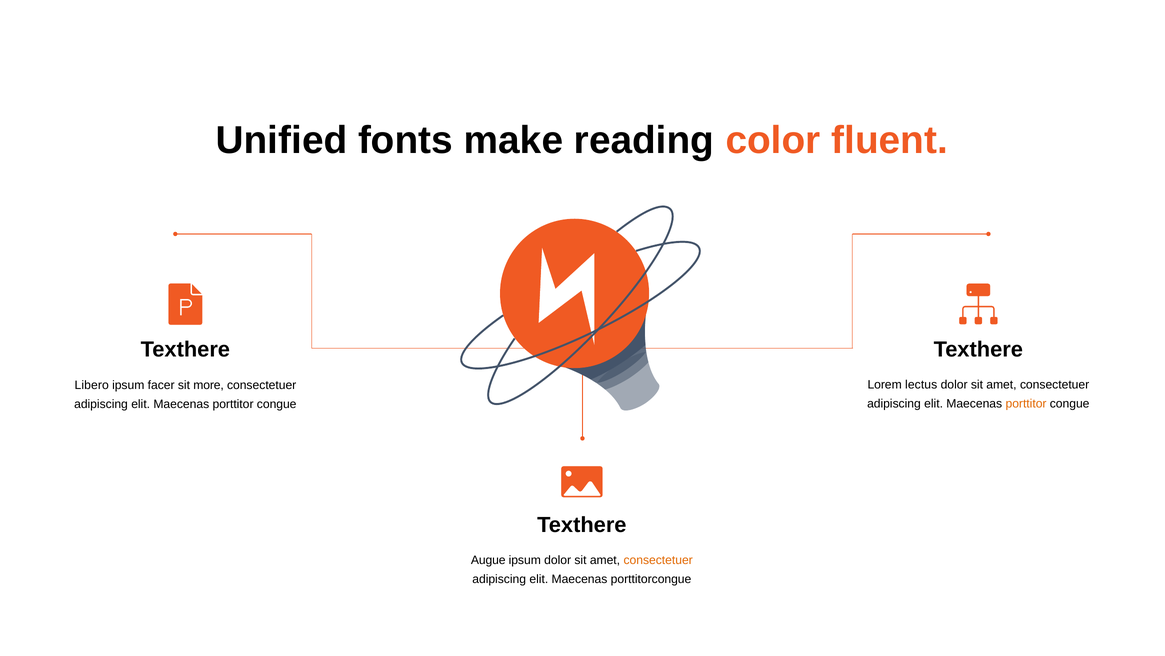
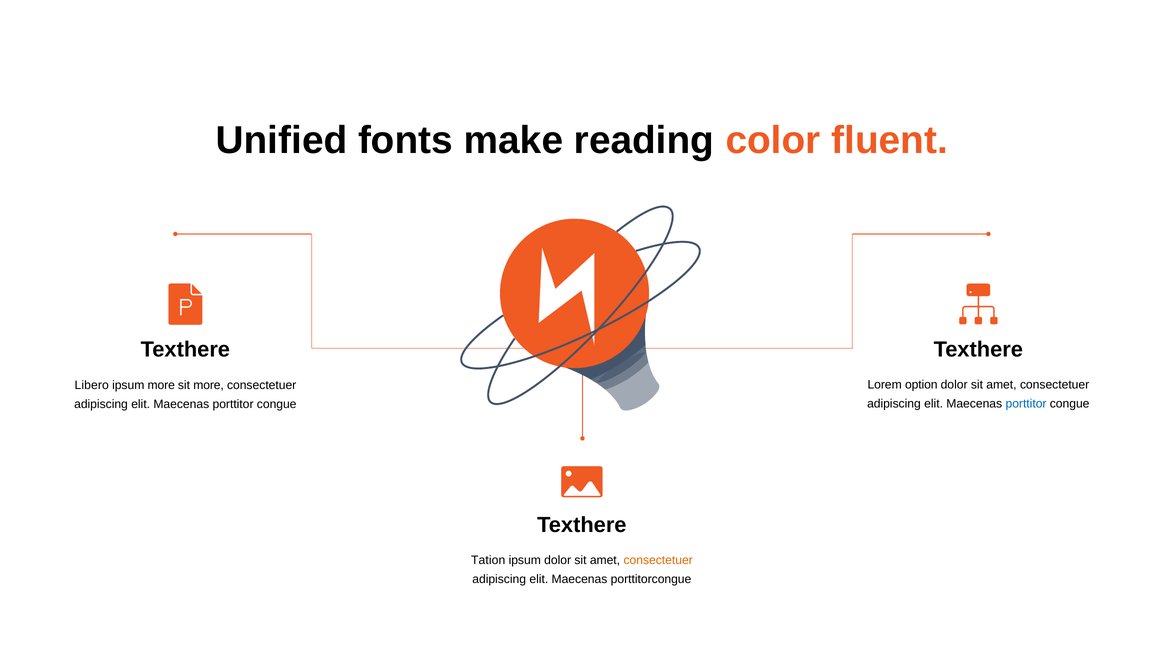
lectus: lectus -> option
ipsum facer: facer -> more
porttitor at (1026, 403) colour: orange -> blue
Augue: Augue -> Tation
